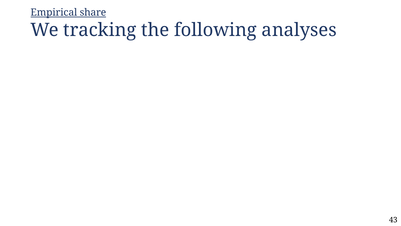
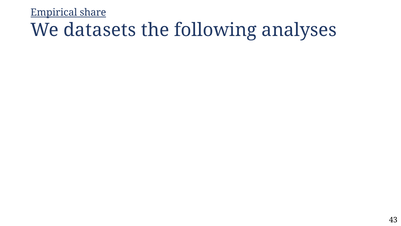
tracking: tracking -> datasets
